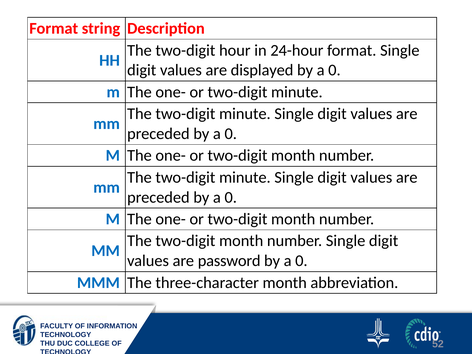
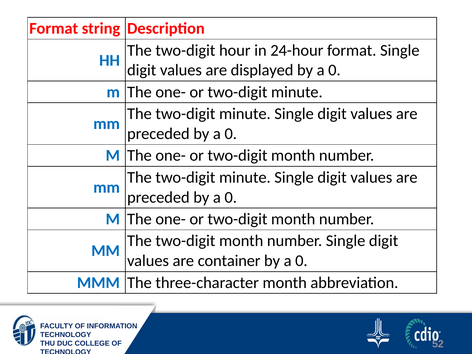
password: password -> container
